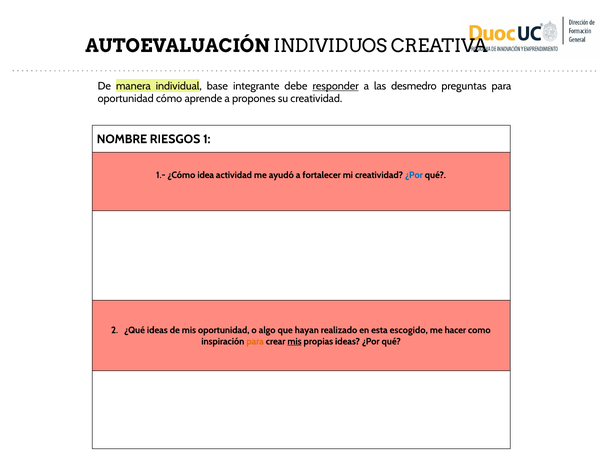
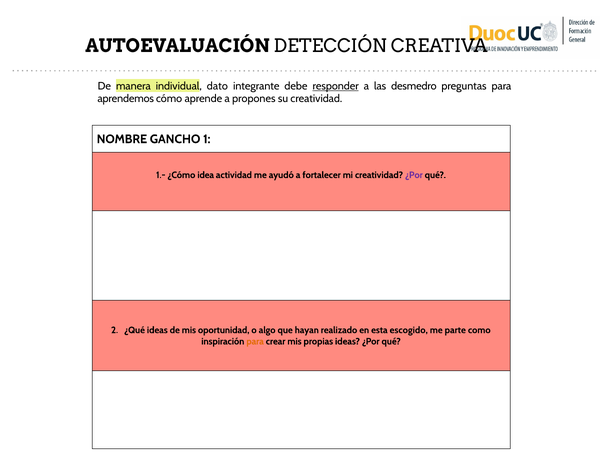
INDIVIDUOS: INDIVIDUOS -> DETECCIÓN
base: base -> dato
oportunidad at (126, 99): oportunidad -> aprendemos
RIESGOS: RIESGOS -> GANCHO
¿Por at (414, 175) colour: blue -> purple
hacer: hacer -> parte
mis at (294, 341) underline: present -> none
